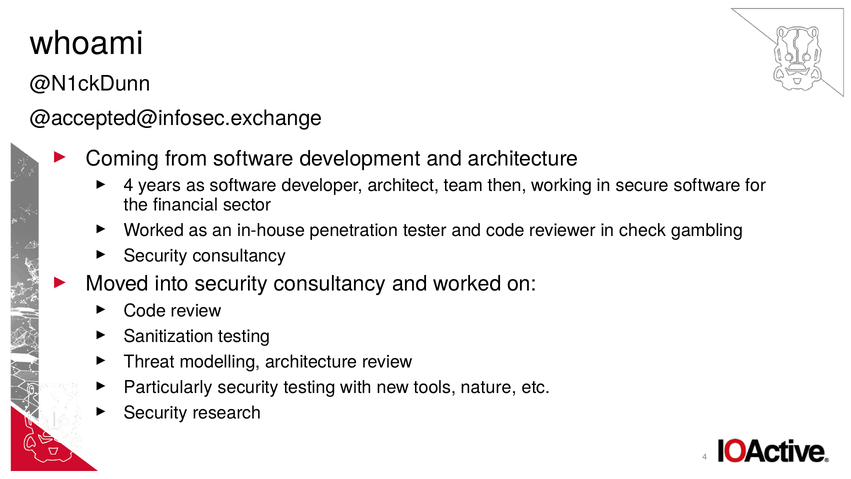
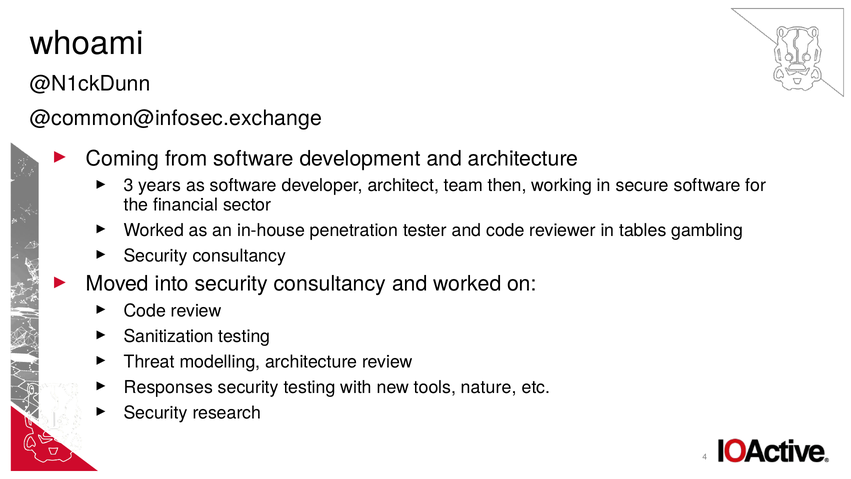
@accepted@infosec.exchange: @accepted@infosec.exchange -> @common@infosec.exchange
4 at (129, 185): 4 -> 3
check: check -> tables
Particularly: Particularly -> Responses
